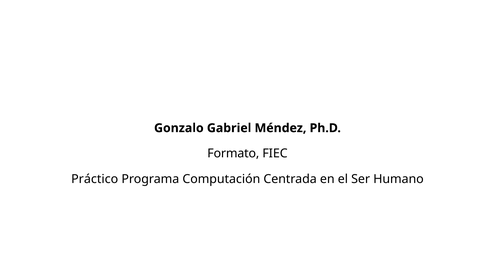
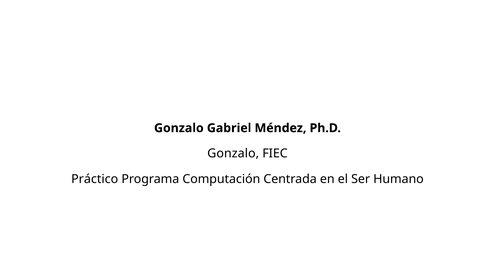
Formato at (233, 154): Formato -> Gonzalo
